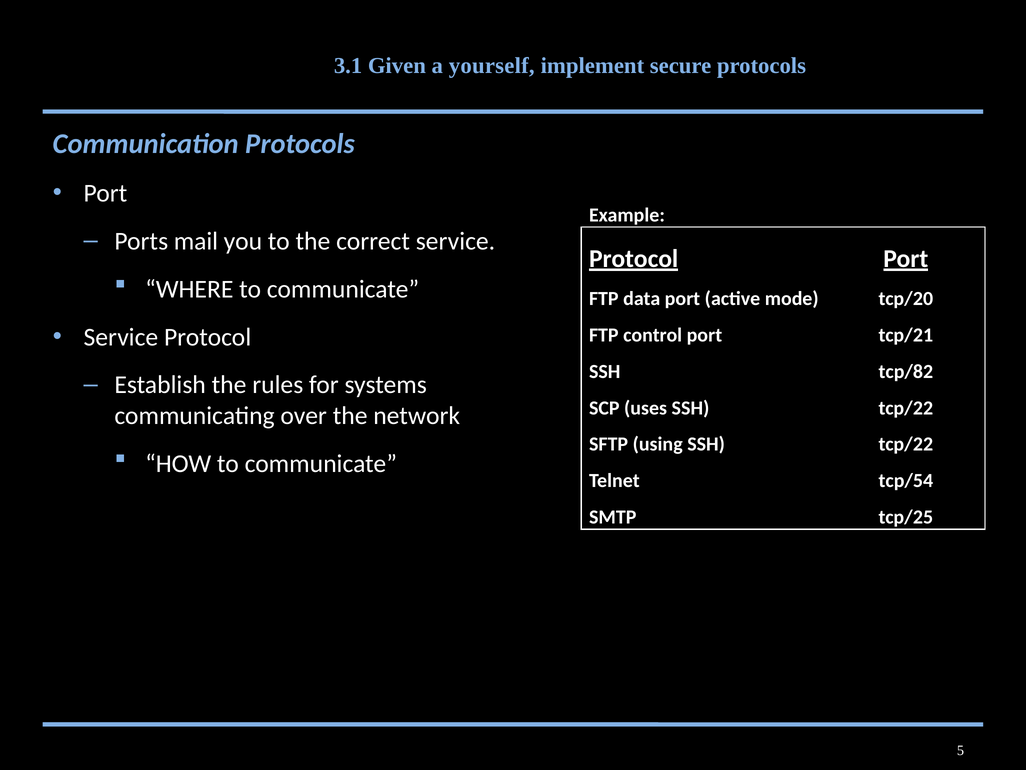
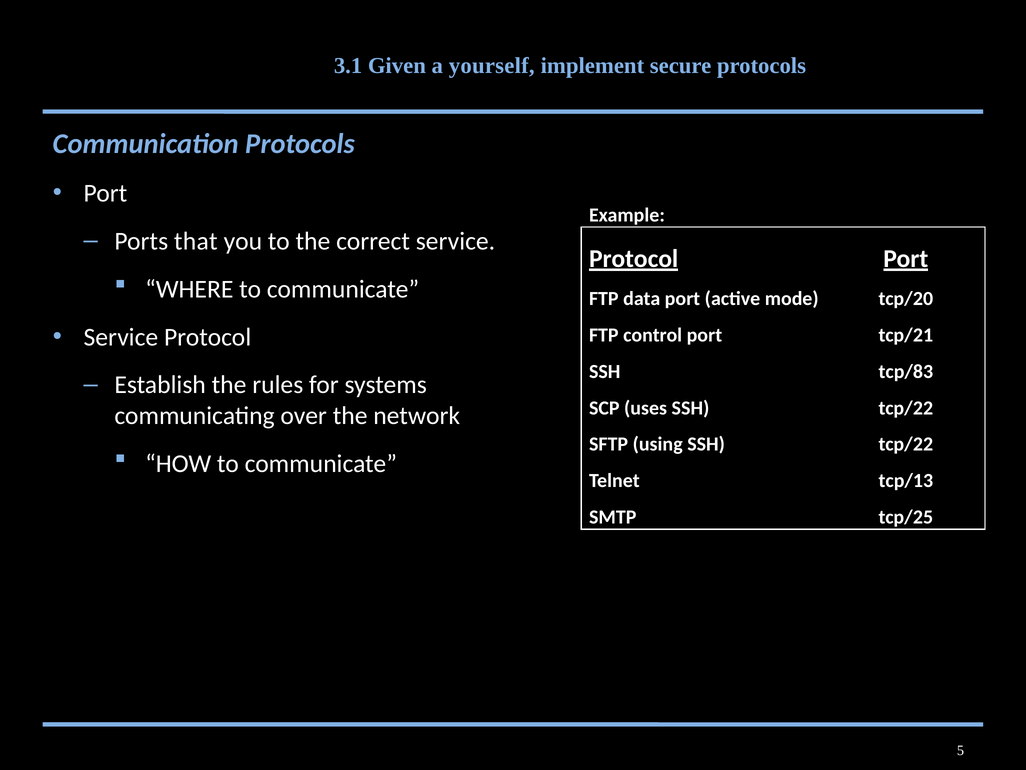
mail: mail -> that
tcp/82: tcp/82 -> tcp/83
tcp/54: tcp/54 -> tcp/13
